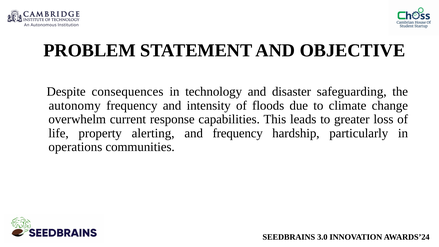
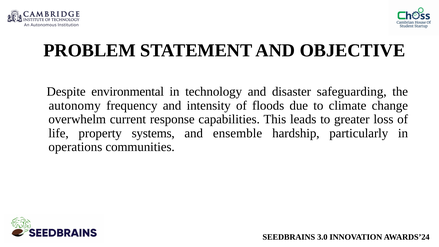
consequences: consequences -> environmental
alerting: alerting -> systems
and frequency: frequency -> ensemble
